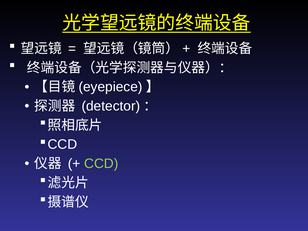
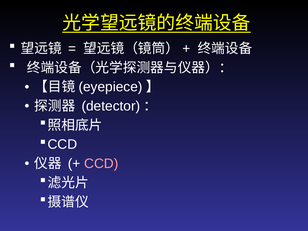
CCD colour: light green -> pink
